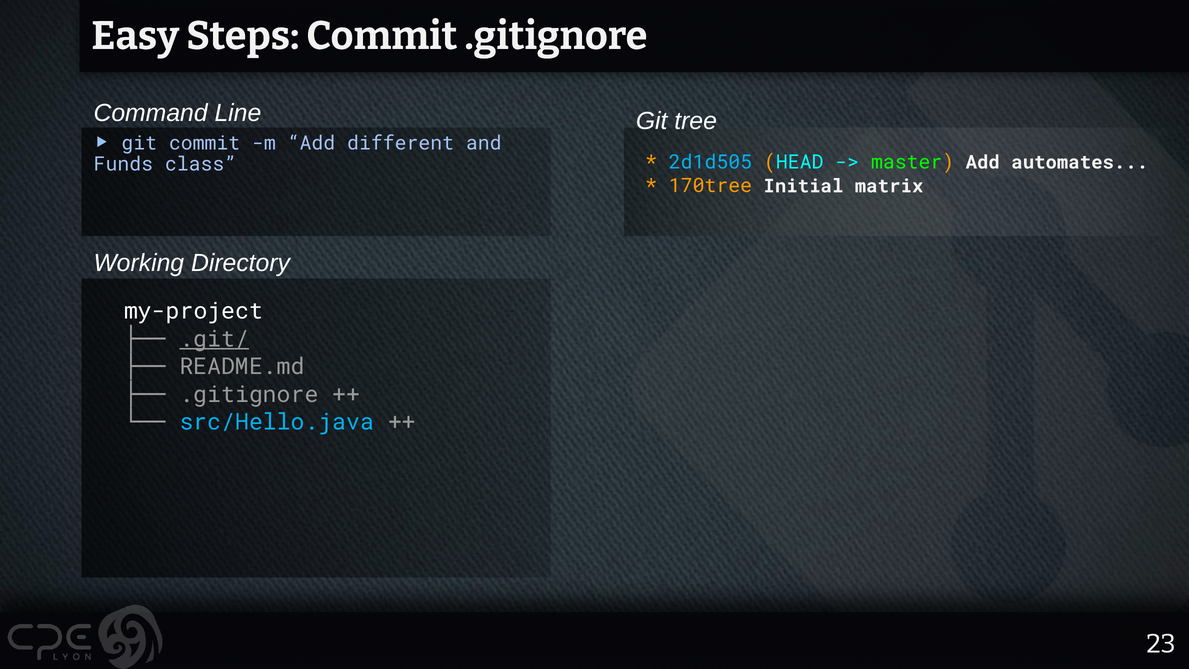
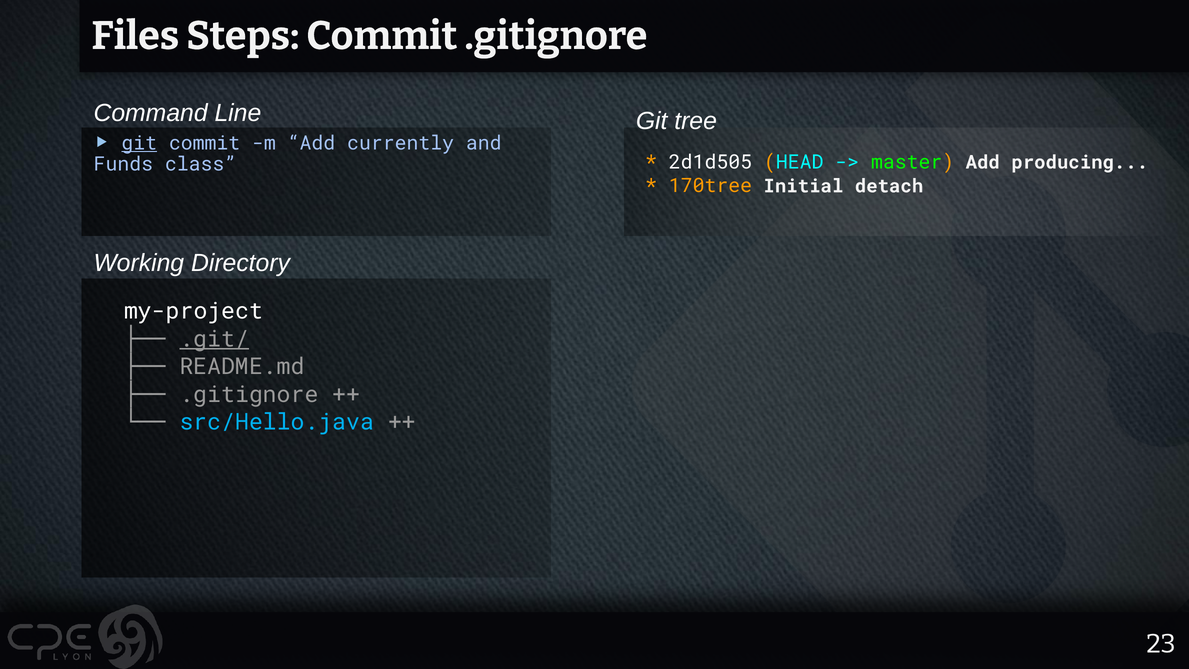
Easy: Easy -> Files
git at (139, 143) underline: none -> present
different: different -> currently
2d1d505 colour: light blue -> white
automates: automates -> producing
matrix: matrix -> detach
